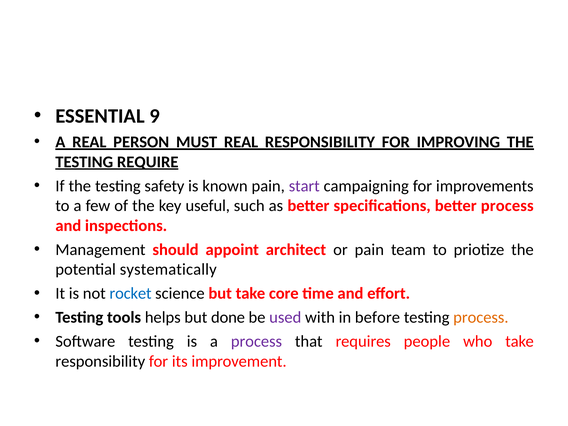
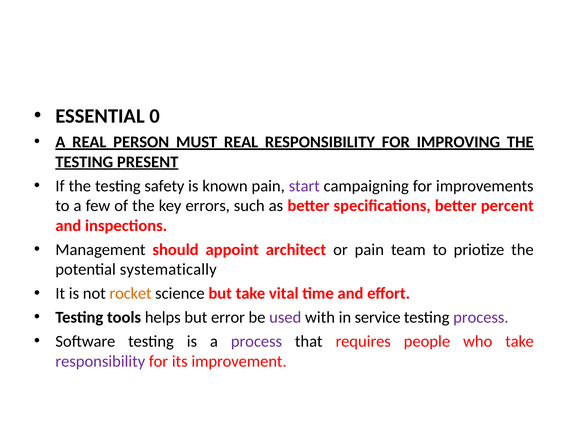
9: 9 -> 0
REQUIRE: REQUIRE -> PRESENT
useful: useful -> errors
better process: process -> percent
rocket colour: blue -> orange
core: core -> vital
done: done -> error
before: before -> service
process at (481, 317) colour: orange -> purple
responsibility at (100, 361) colour: black -> purple
